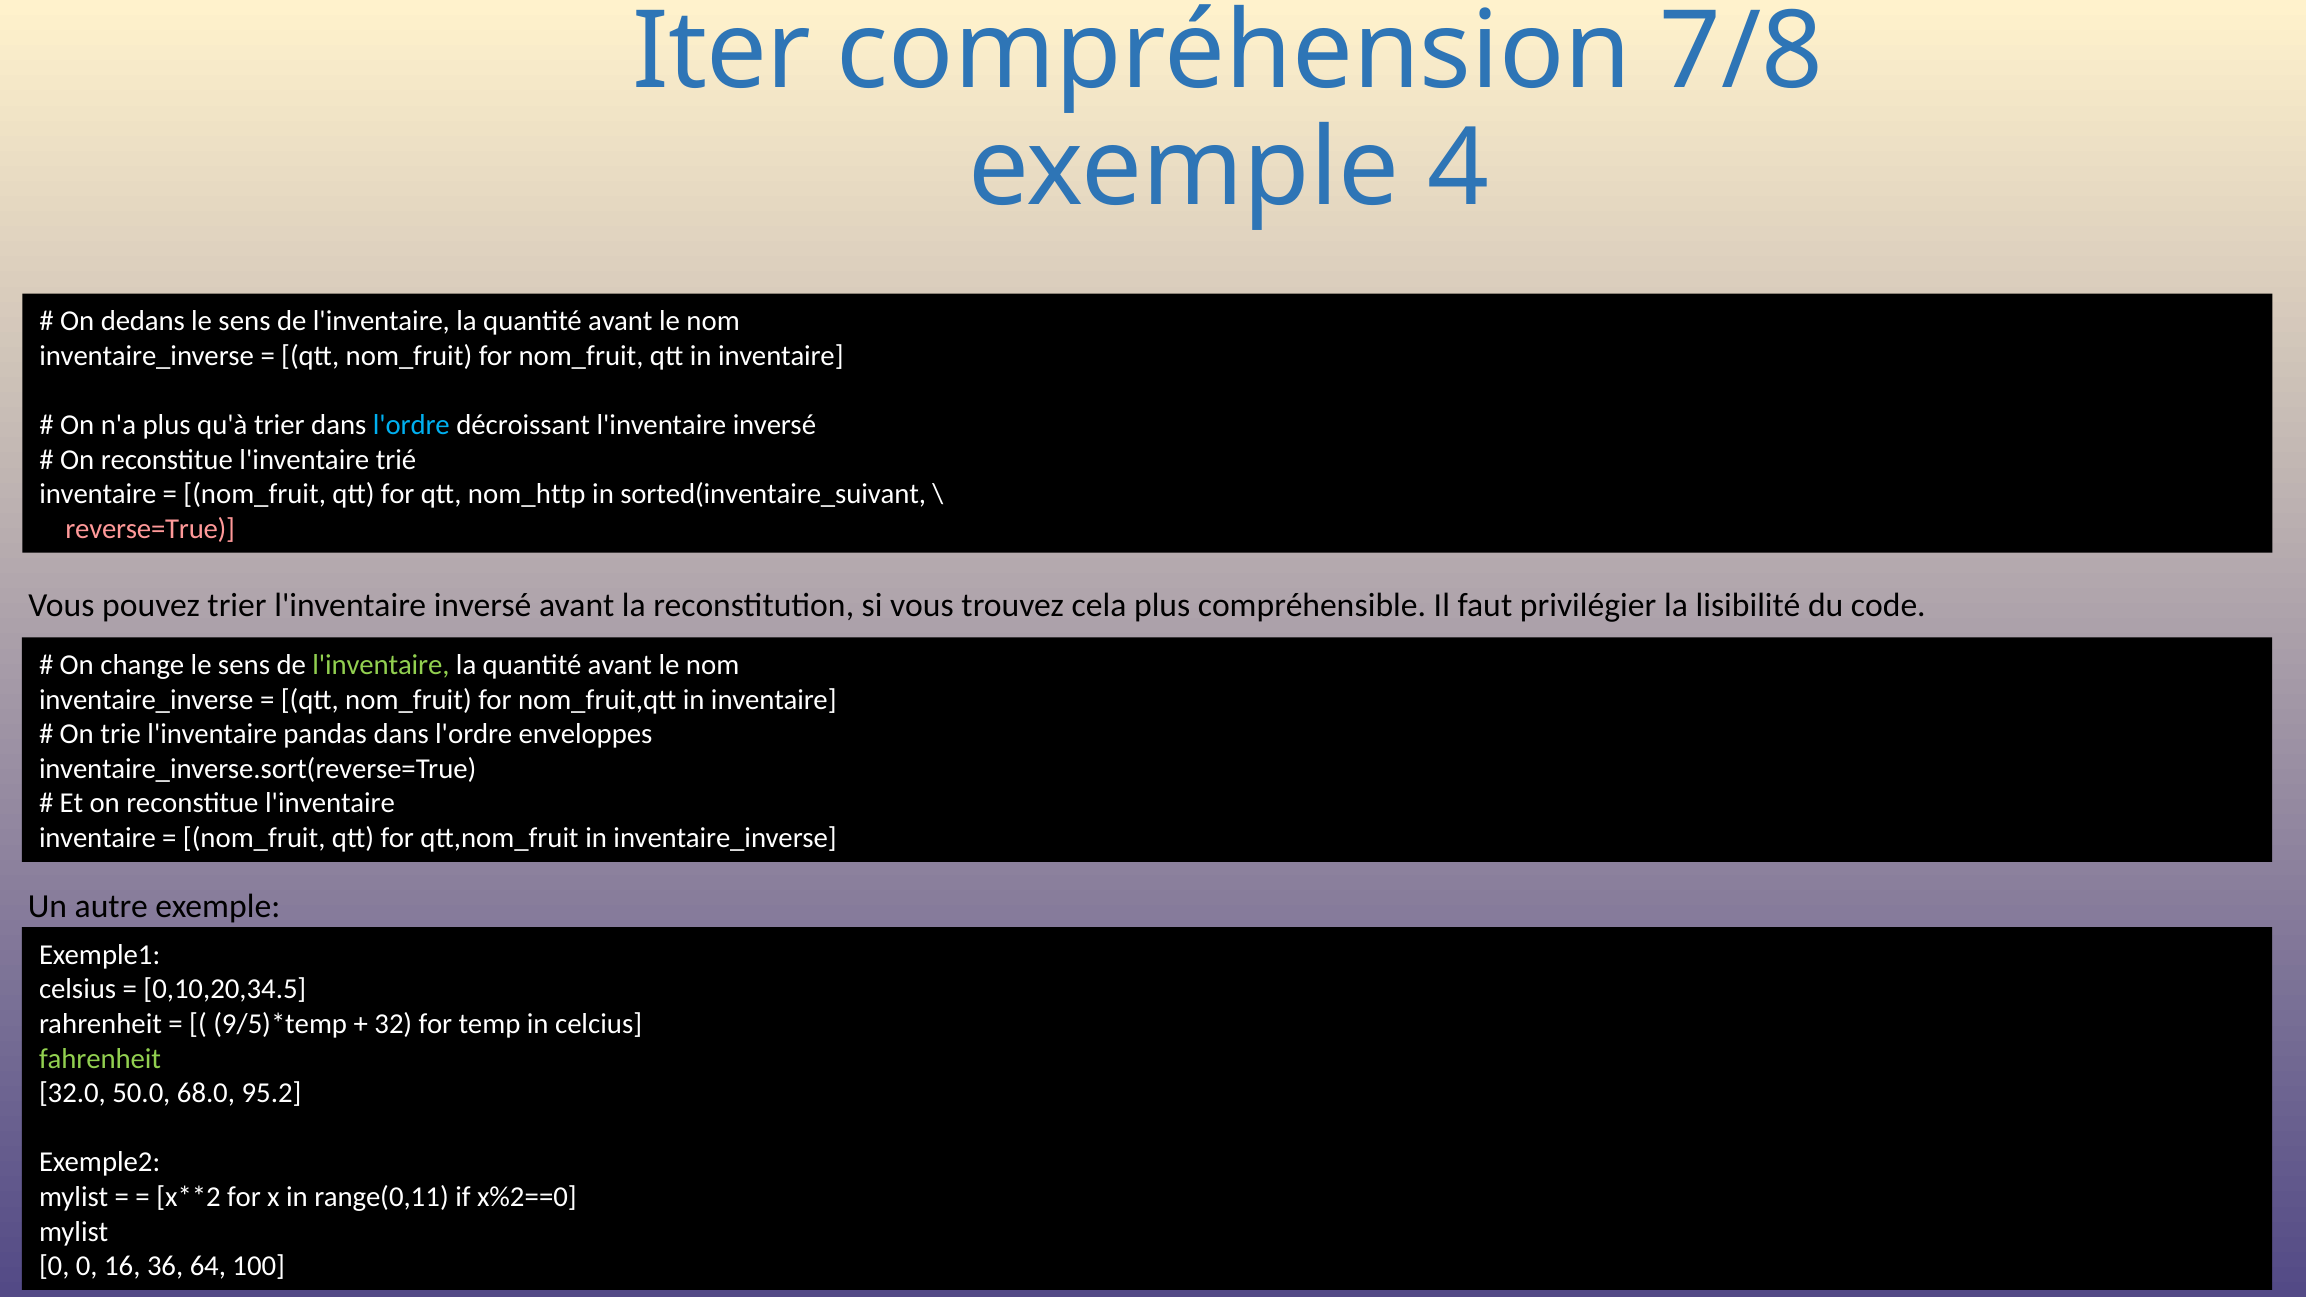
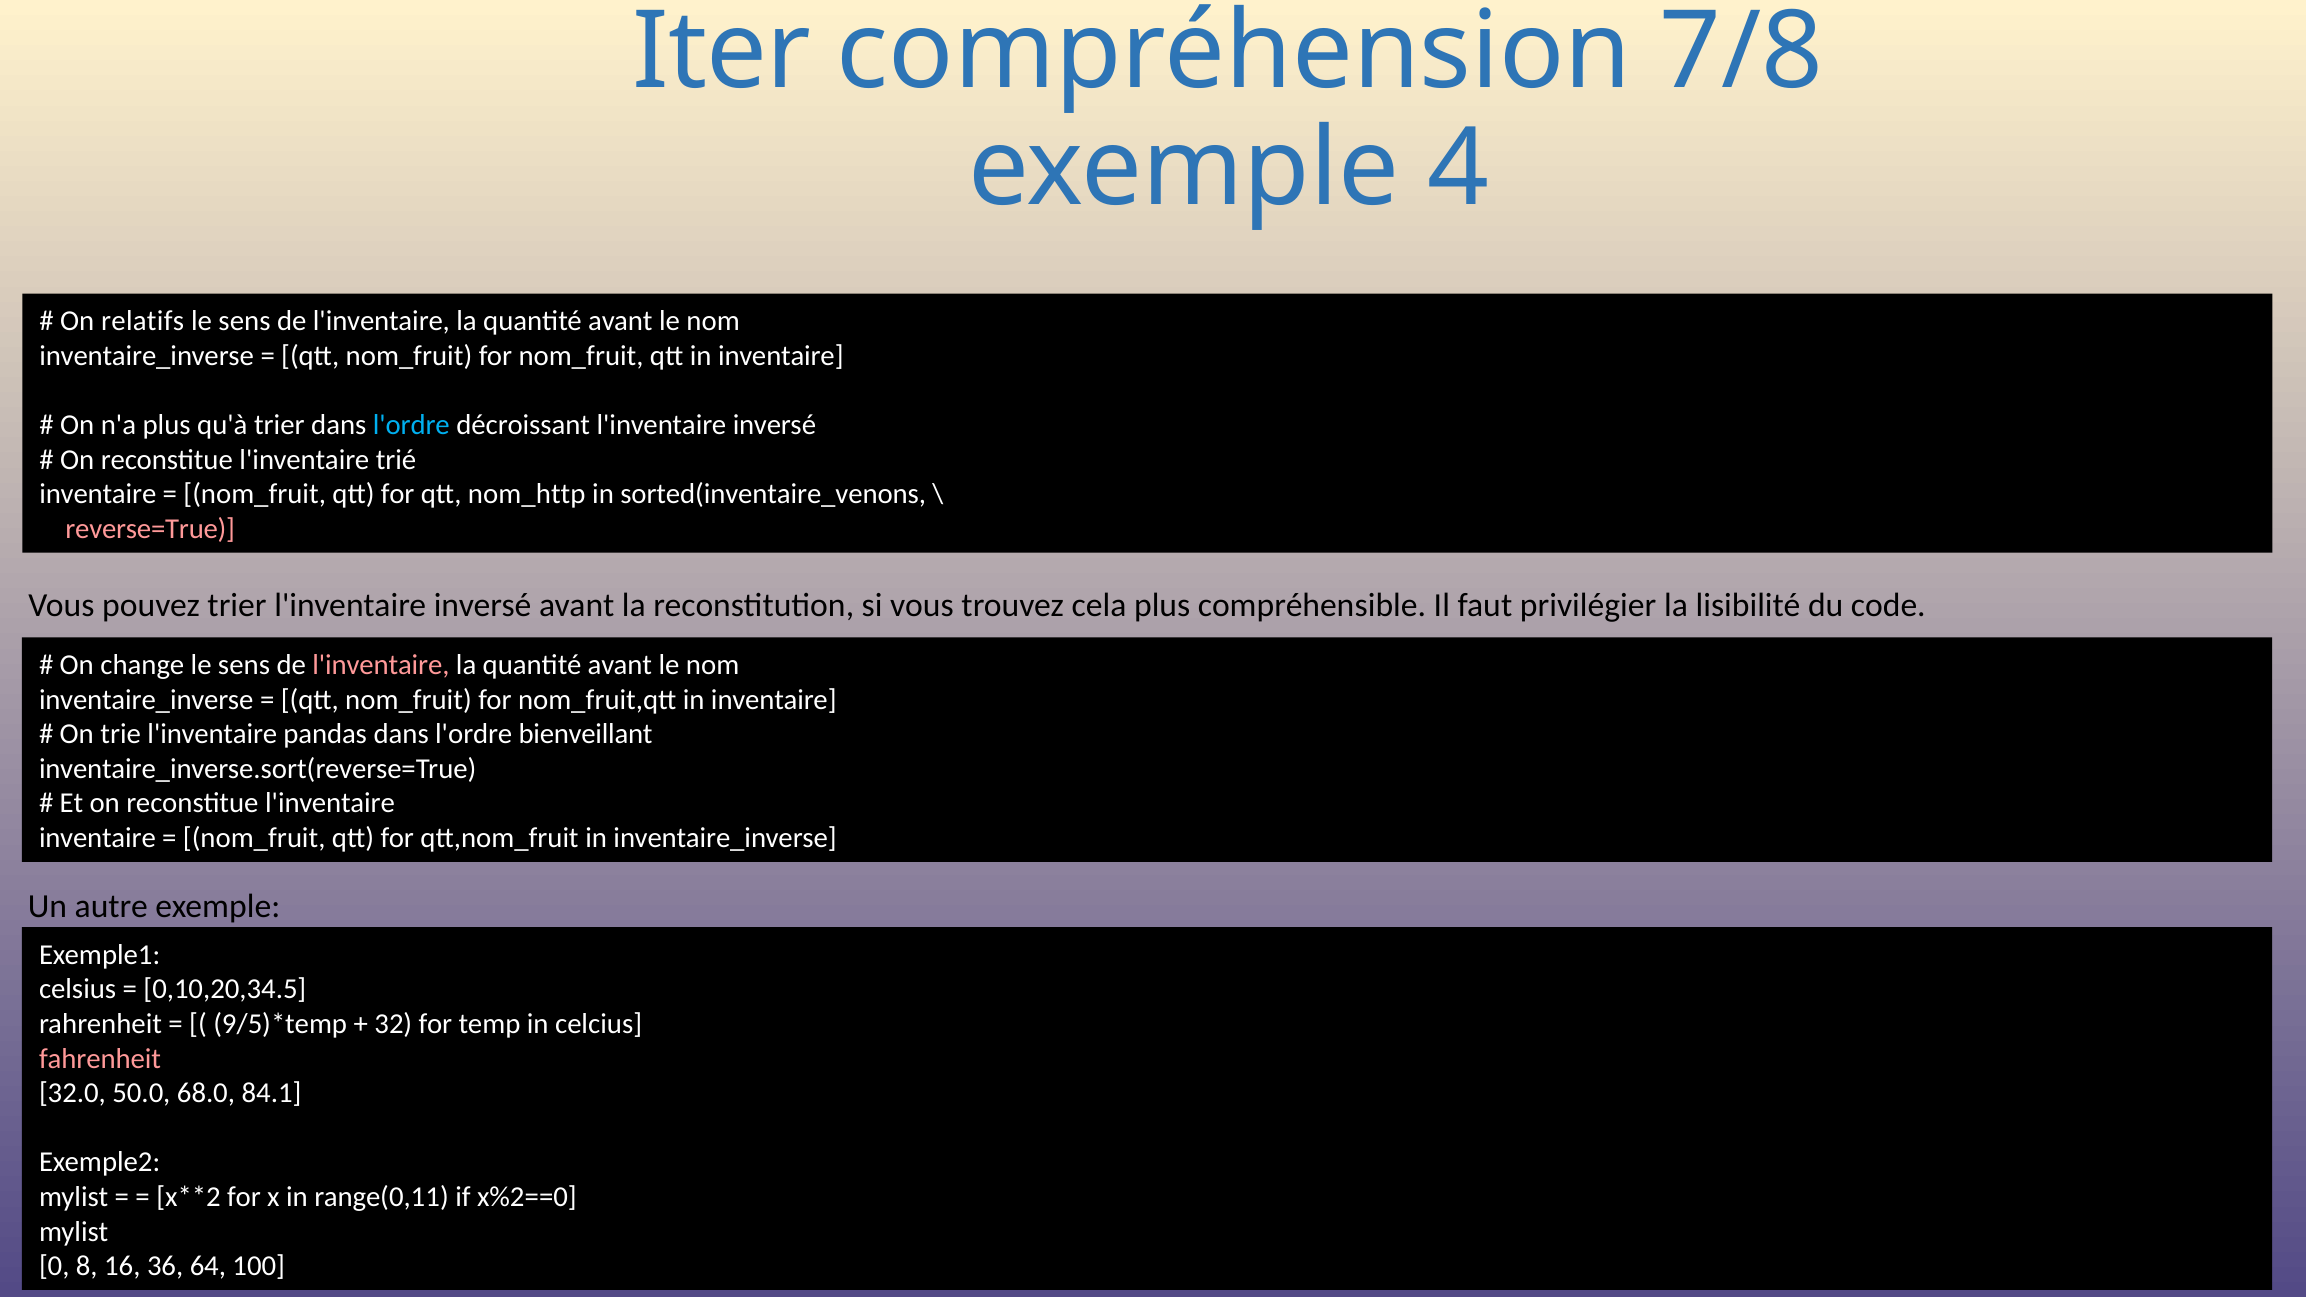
dedans: dedans -> relatifs
sorted(inventaire_suivant: sorted(inventaire_suivant -> sorted(inventaire_venons
l'inventaire at (381, 665) colour: light green -> pink
enveloppes: enveloppes -> bienveillant
fahrenheit colour: light green -> pink
95.2: 95.2 -> 84.1
0 0: 0 -> 8
